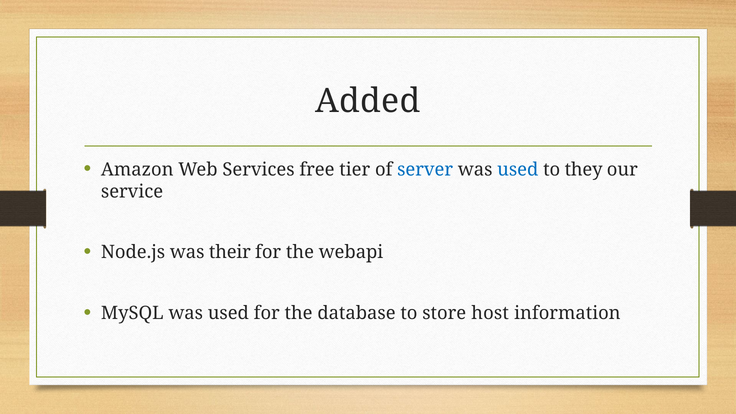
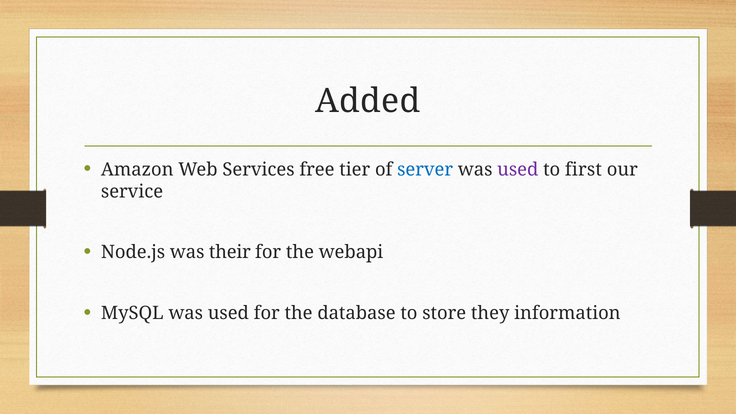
used at (518, 169) colour: blue -> purple
they: they -> first
host: host -> they
